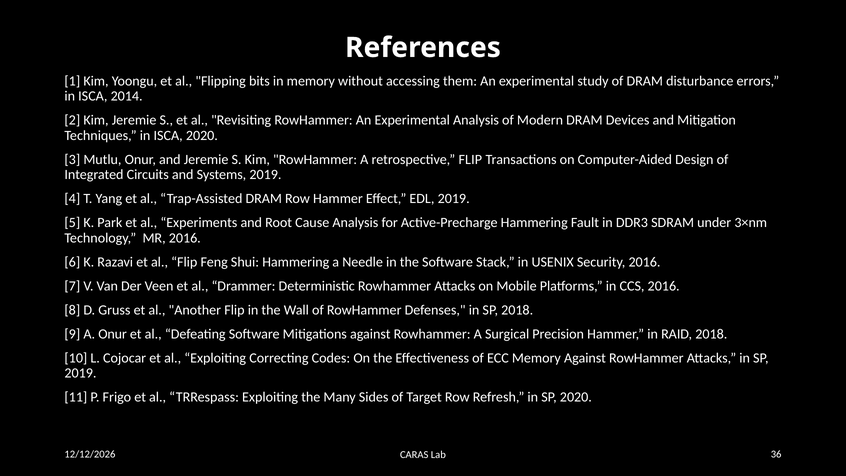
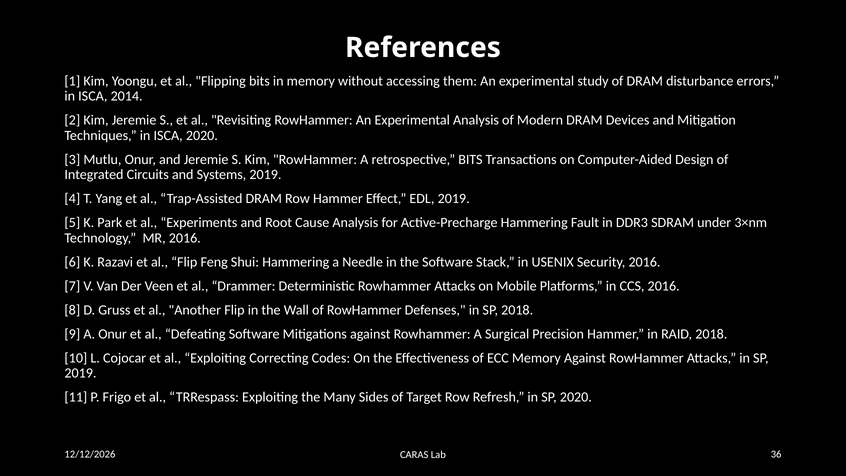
retrospective FLIP: FLIP -> BITS
